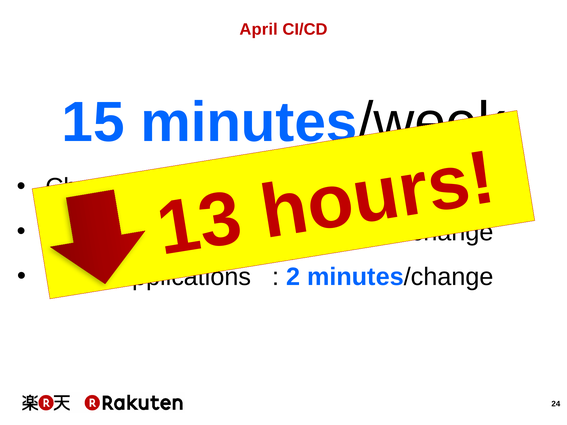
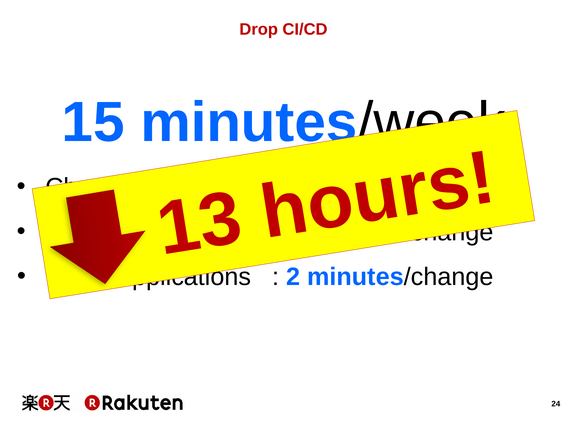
April: April -> Drop
